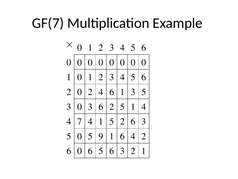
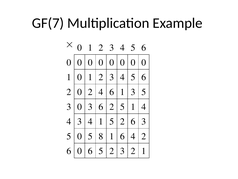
4 7: 7 -> 3
9: 9 -> 8
6 5 6: 6 -> 2
